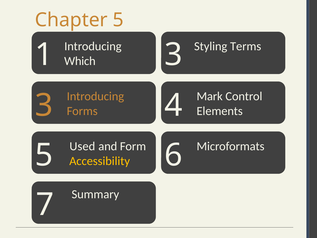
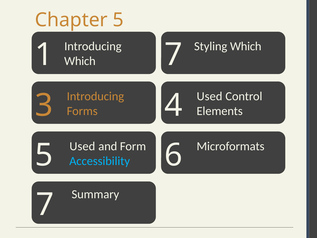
Styling Terms: Terms -> Which
1 3: 3 -> 7
Mark at (210, 96): Mark -> Used
Accessibility colour: yellow -> light blue
